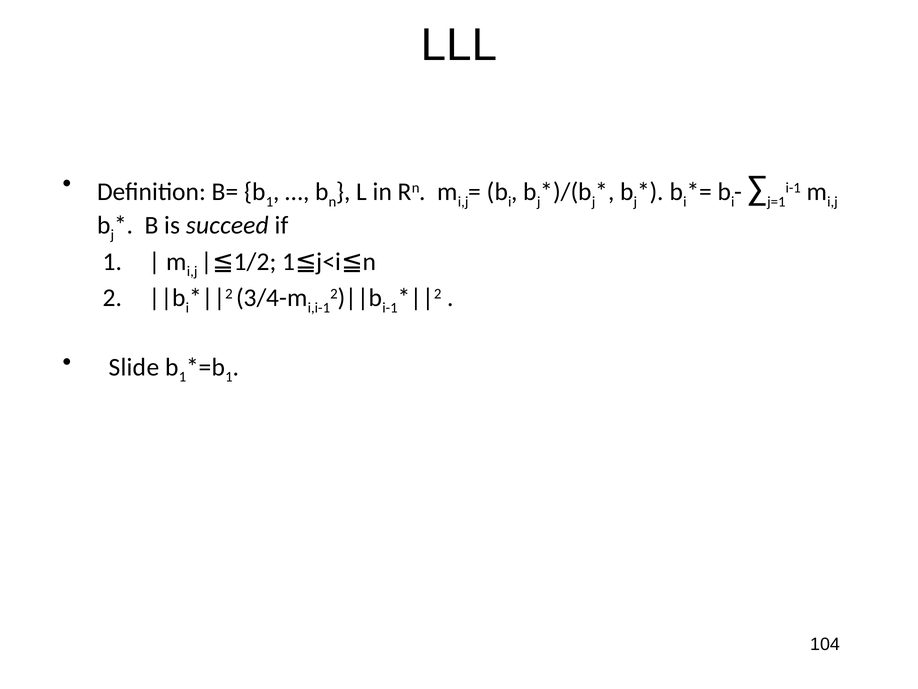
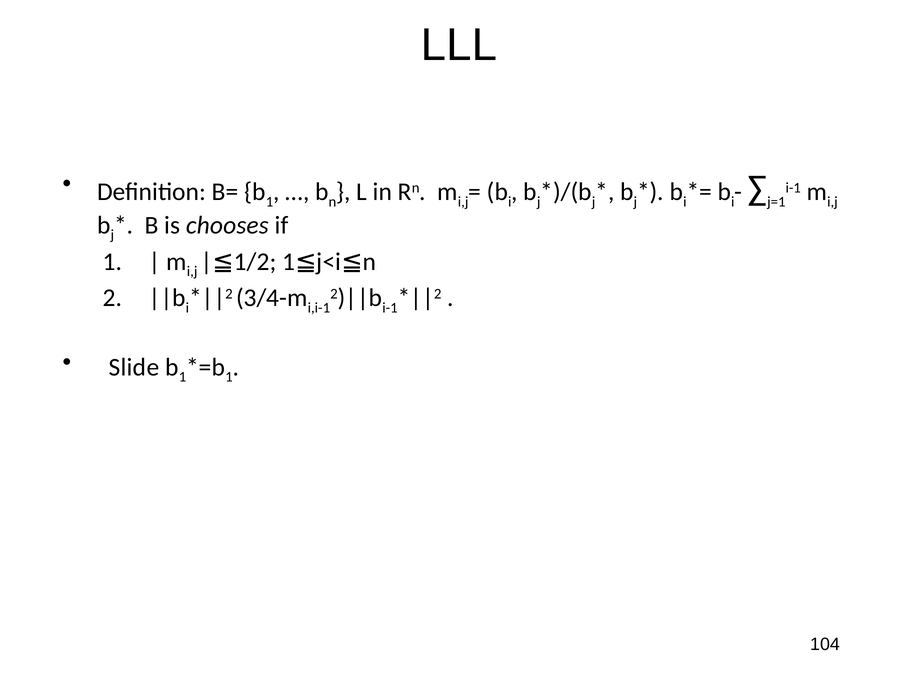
succeed: succeed -> chooses
